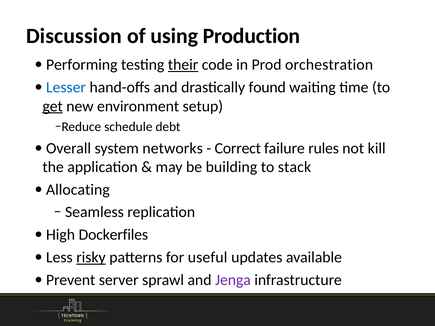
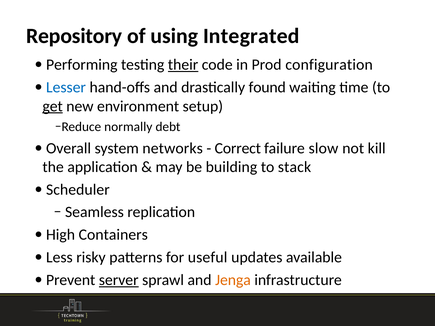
Discussion: Discussion -> Repository
Production: Production -> Integrated
orchestration: orchestration -> configuration
schedule: schedule -> normally
rules: rules -> slow
Allocating: Allocating -> Scheduler
Dockerfiles: Dockerfiles -> Containers
risky underline: present -> none
server underline: none -> present
Jenga colour: purple -> orange
